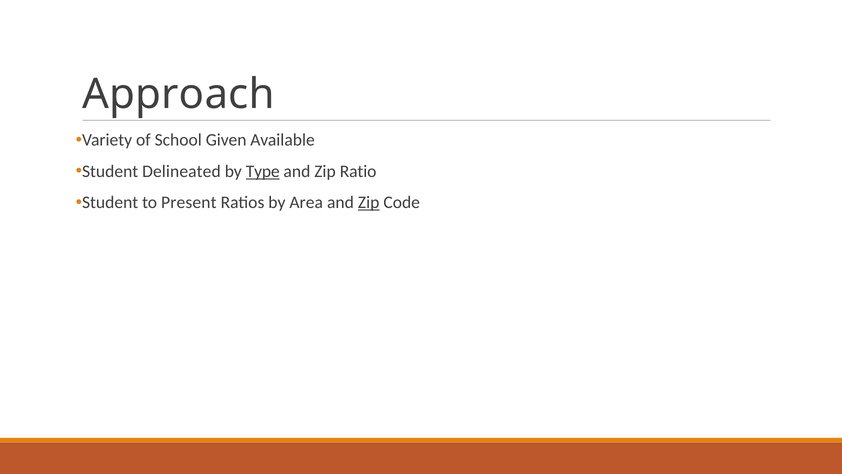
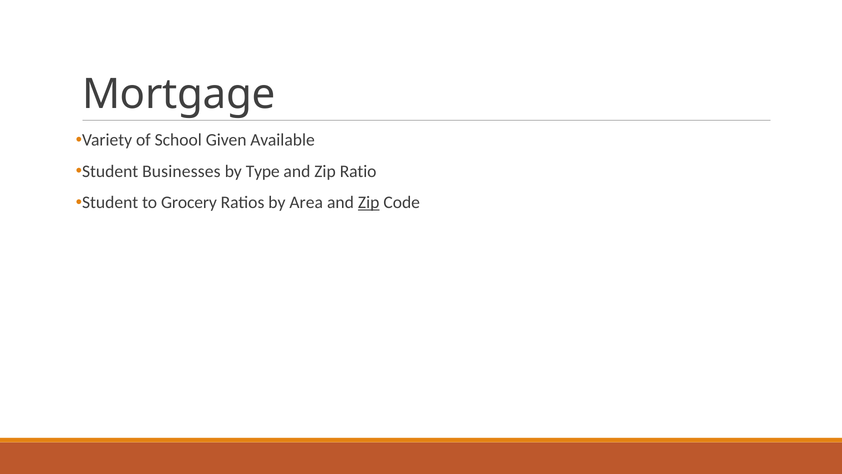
Approach: Approach -> Mortgage
Delineated: Delineated -> Businesses
Type underline: present -> none
Present: Present -> Grocery
